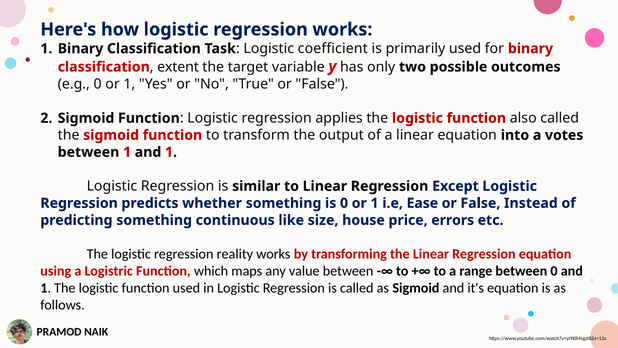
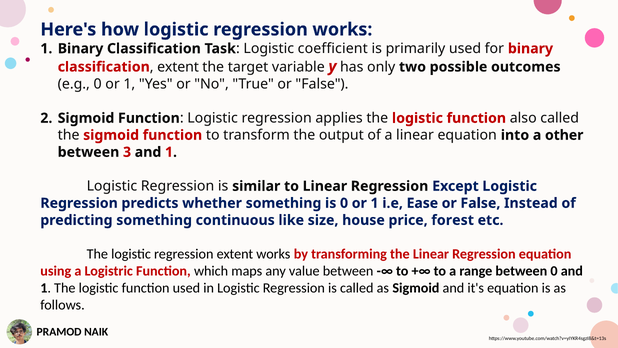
votes: votes -> other
between 1: 1 -> 3
errors: errors -> forest
regression reality: reality -> extent
